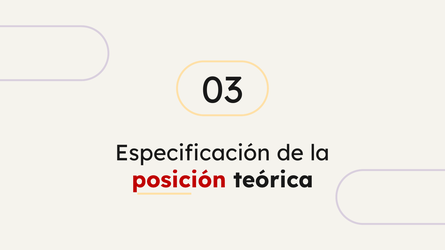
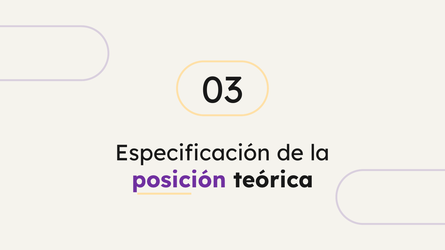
posición colour: red -> purple
